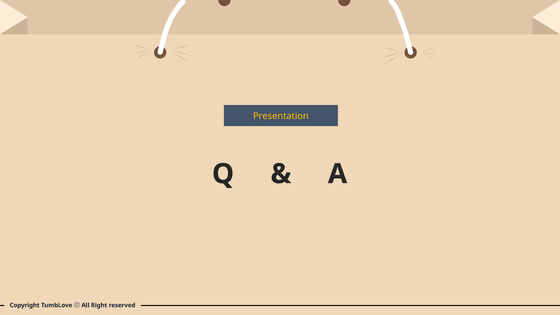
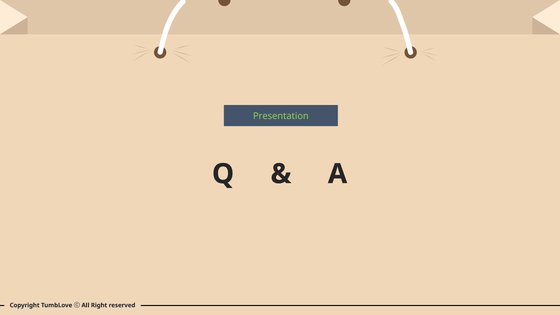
Presentation colour: yellow -> light green
